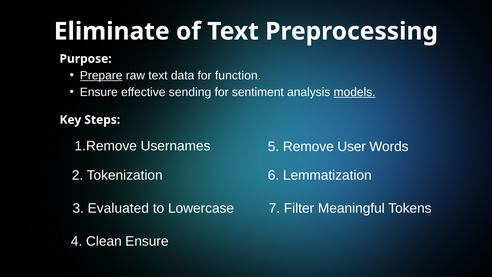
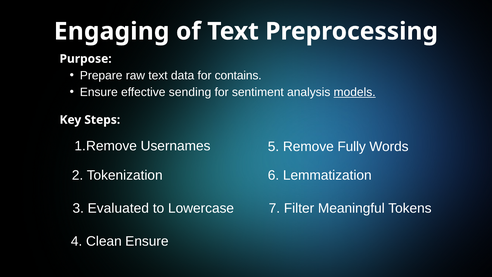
Eliminate: Eliminate -> Engaging
Prepare underline: present -> none
function: function -> contains
User: User -> Fully
